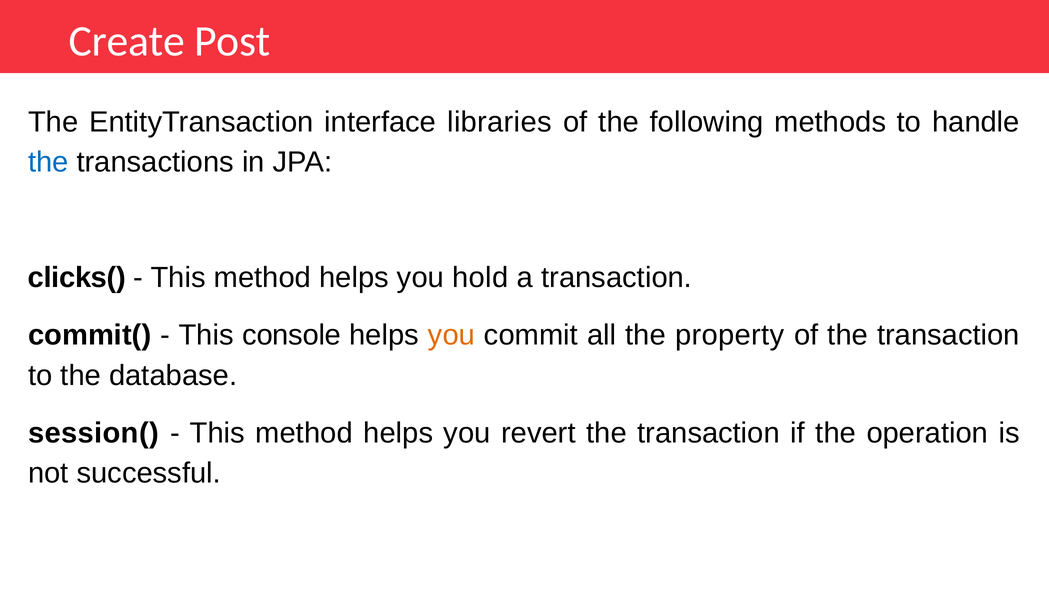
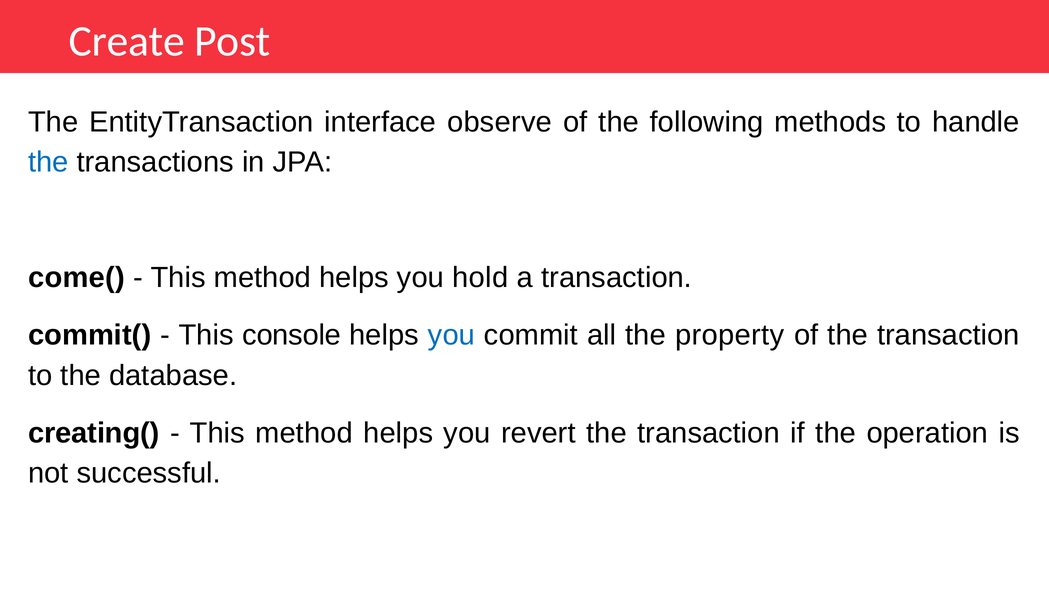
libraries: libraries -> observe
clicks(: clicks( -> come(
you at (451, 335) colour: orange -> blue
session(: session( -> creating(
